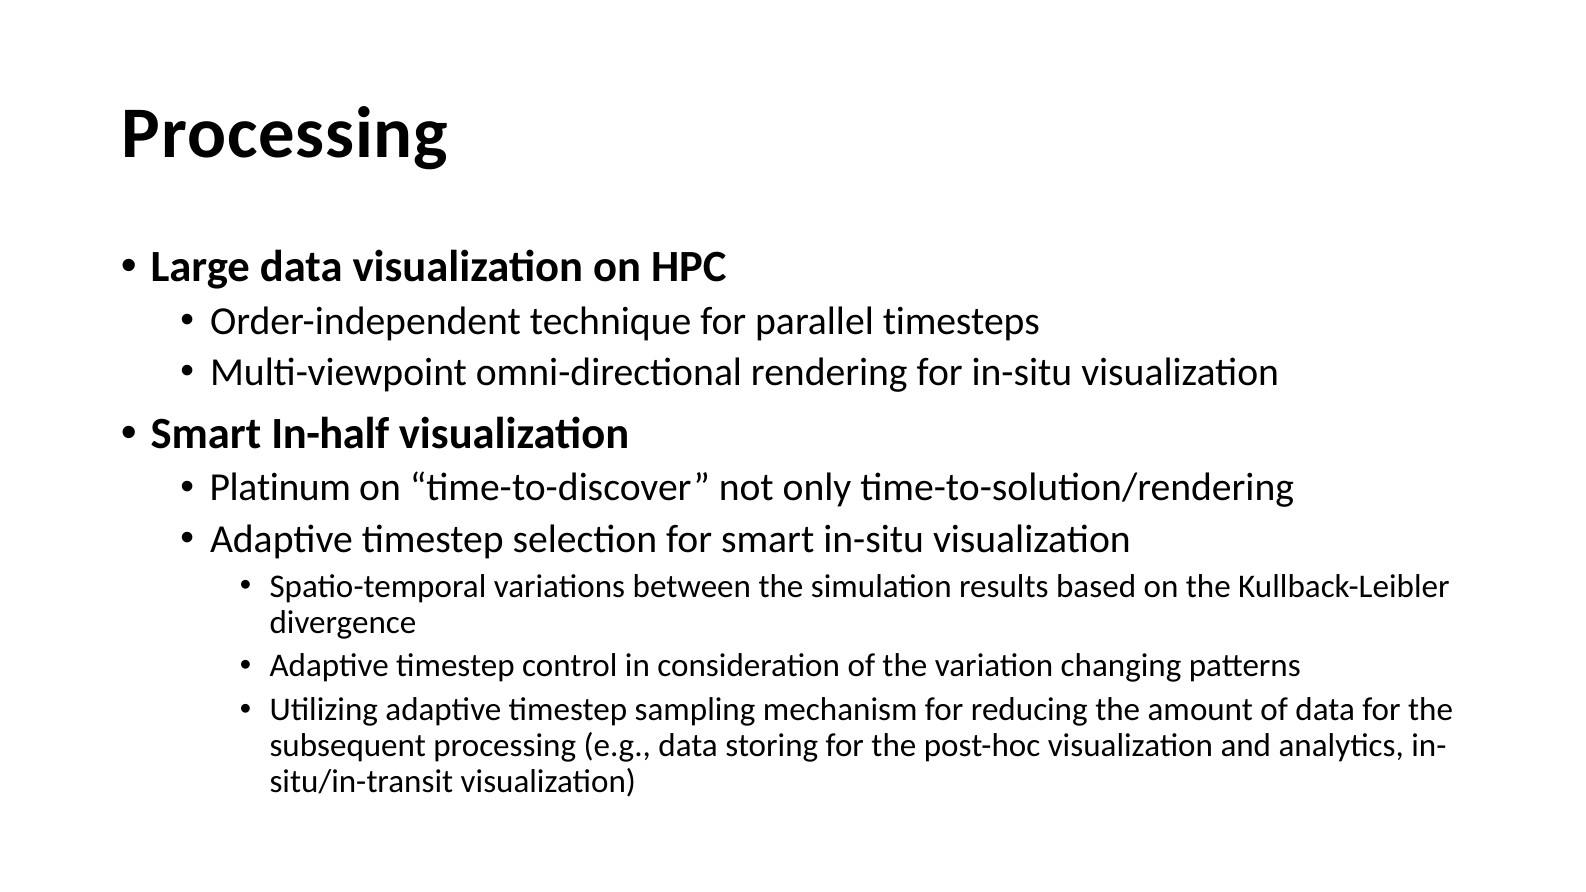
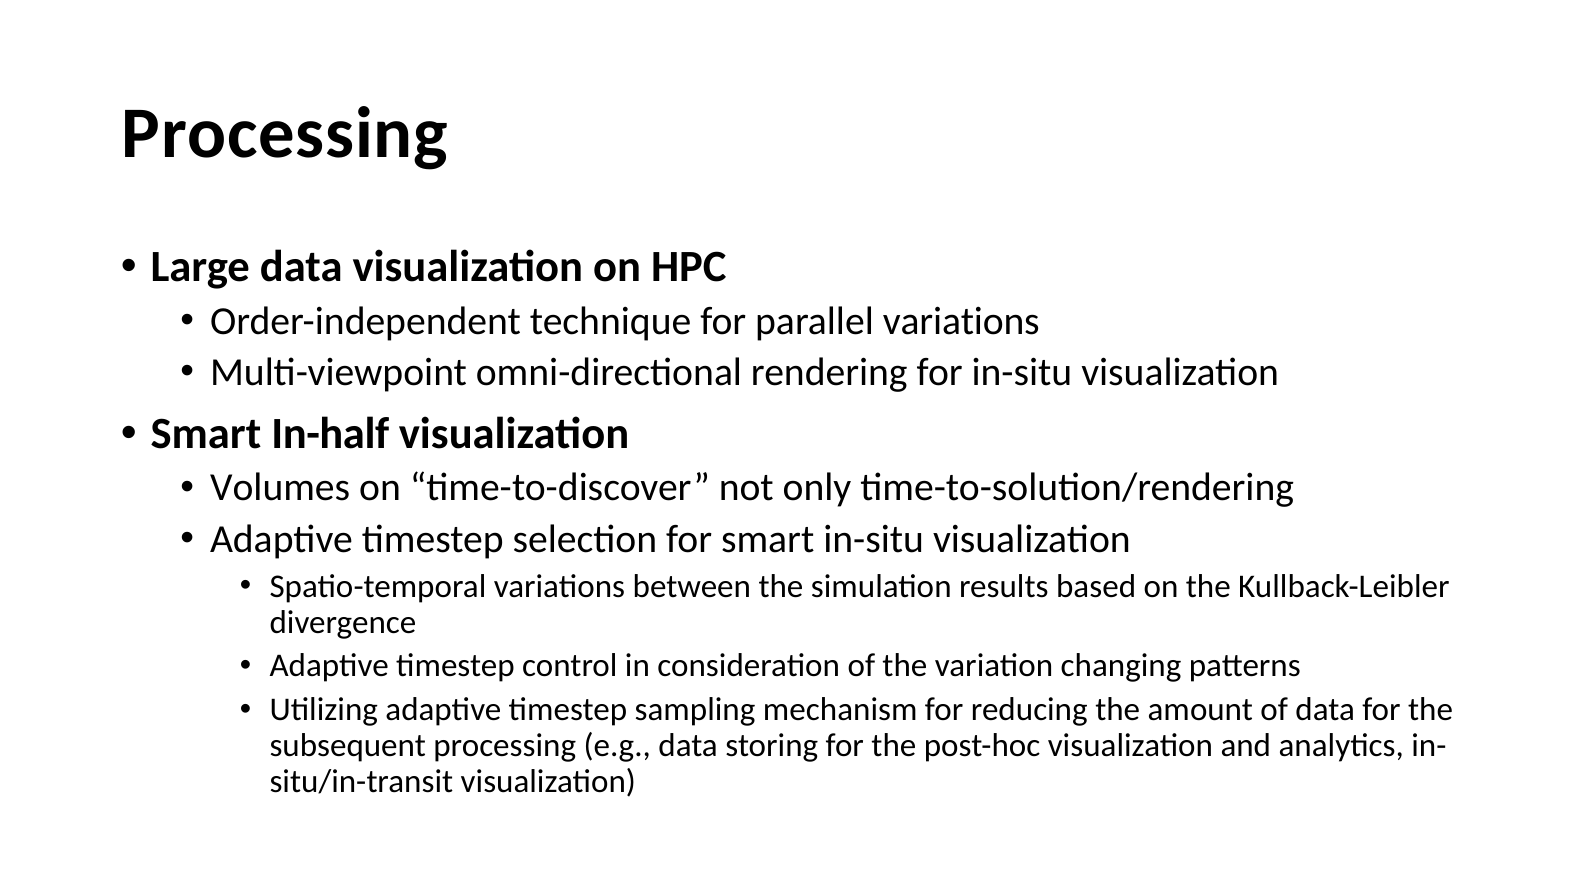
parallel timesteps: timesteps -> variations
Platinum: Platinum -> Volumes
